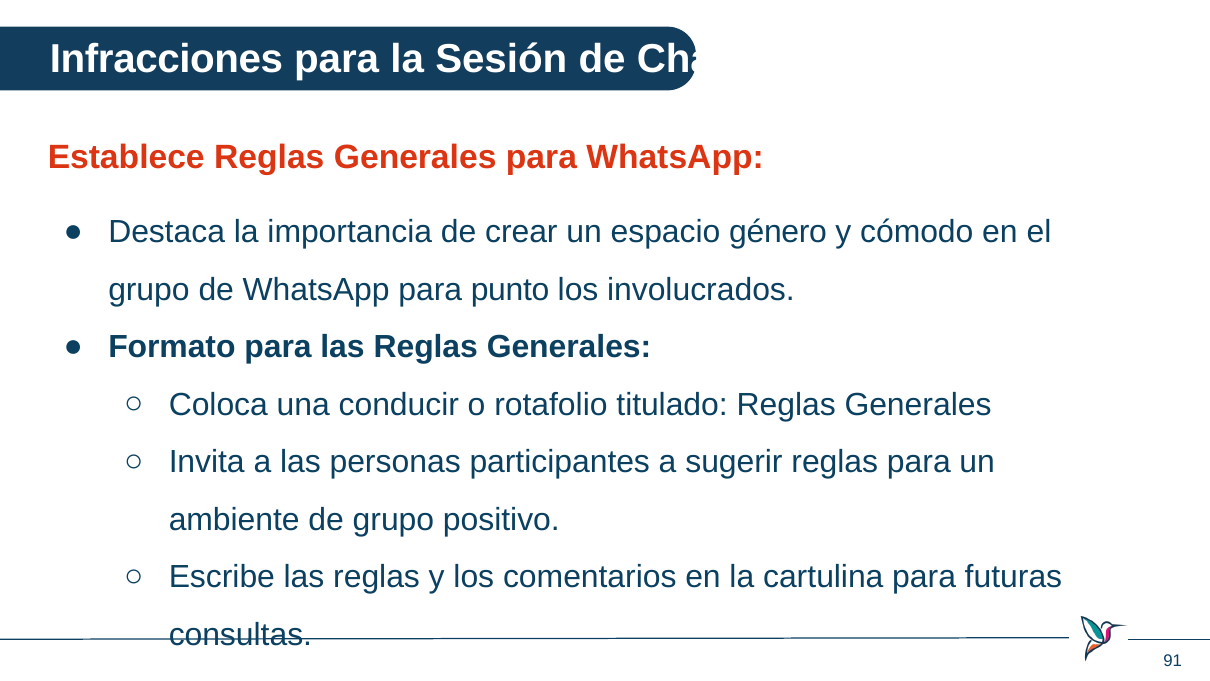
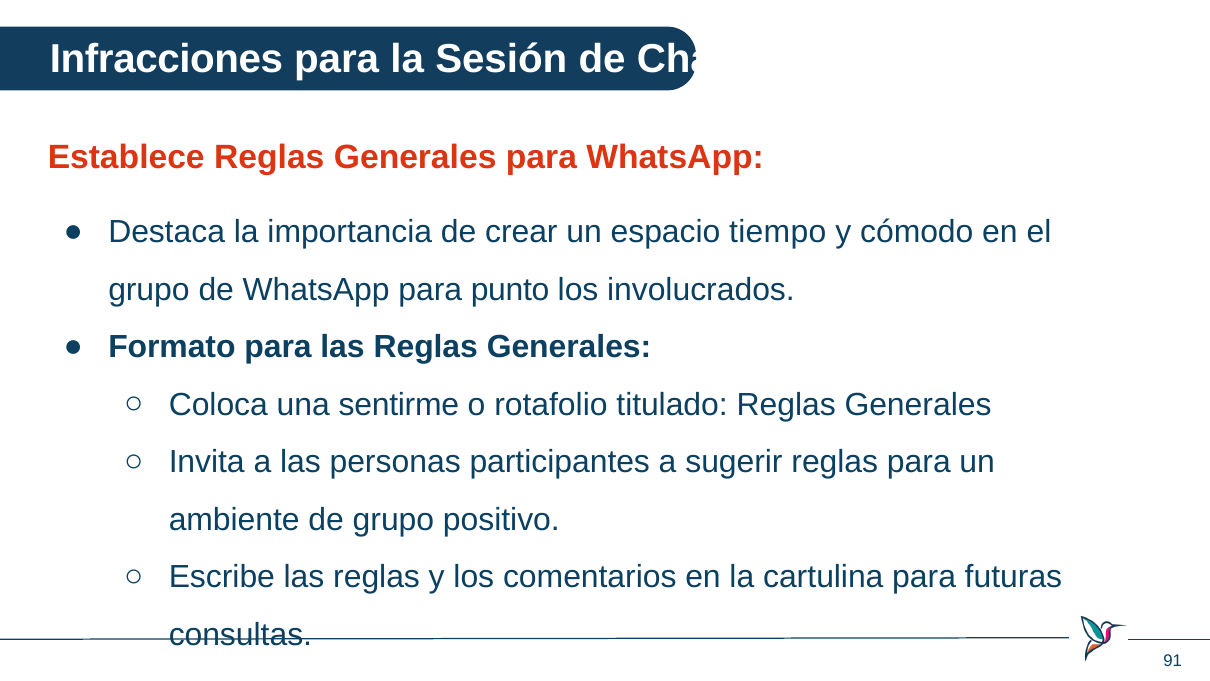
género: género -> tiempo
conducir: conducir -> sentirme
